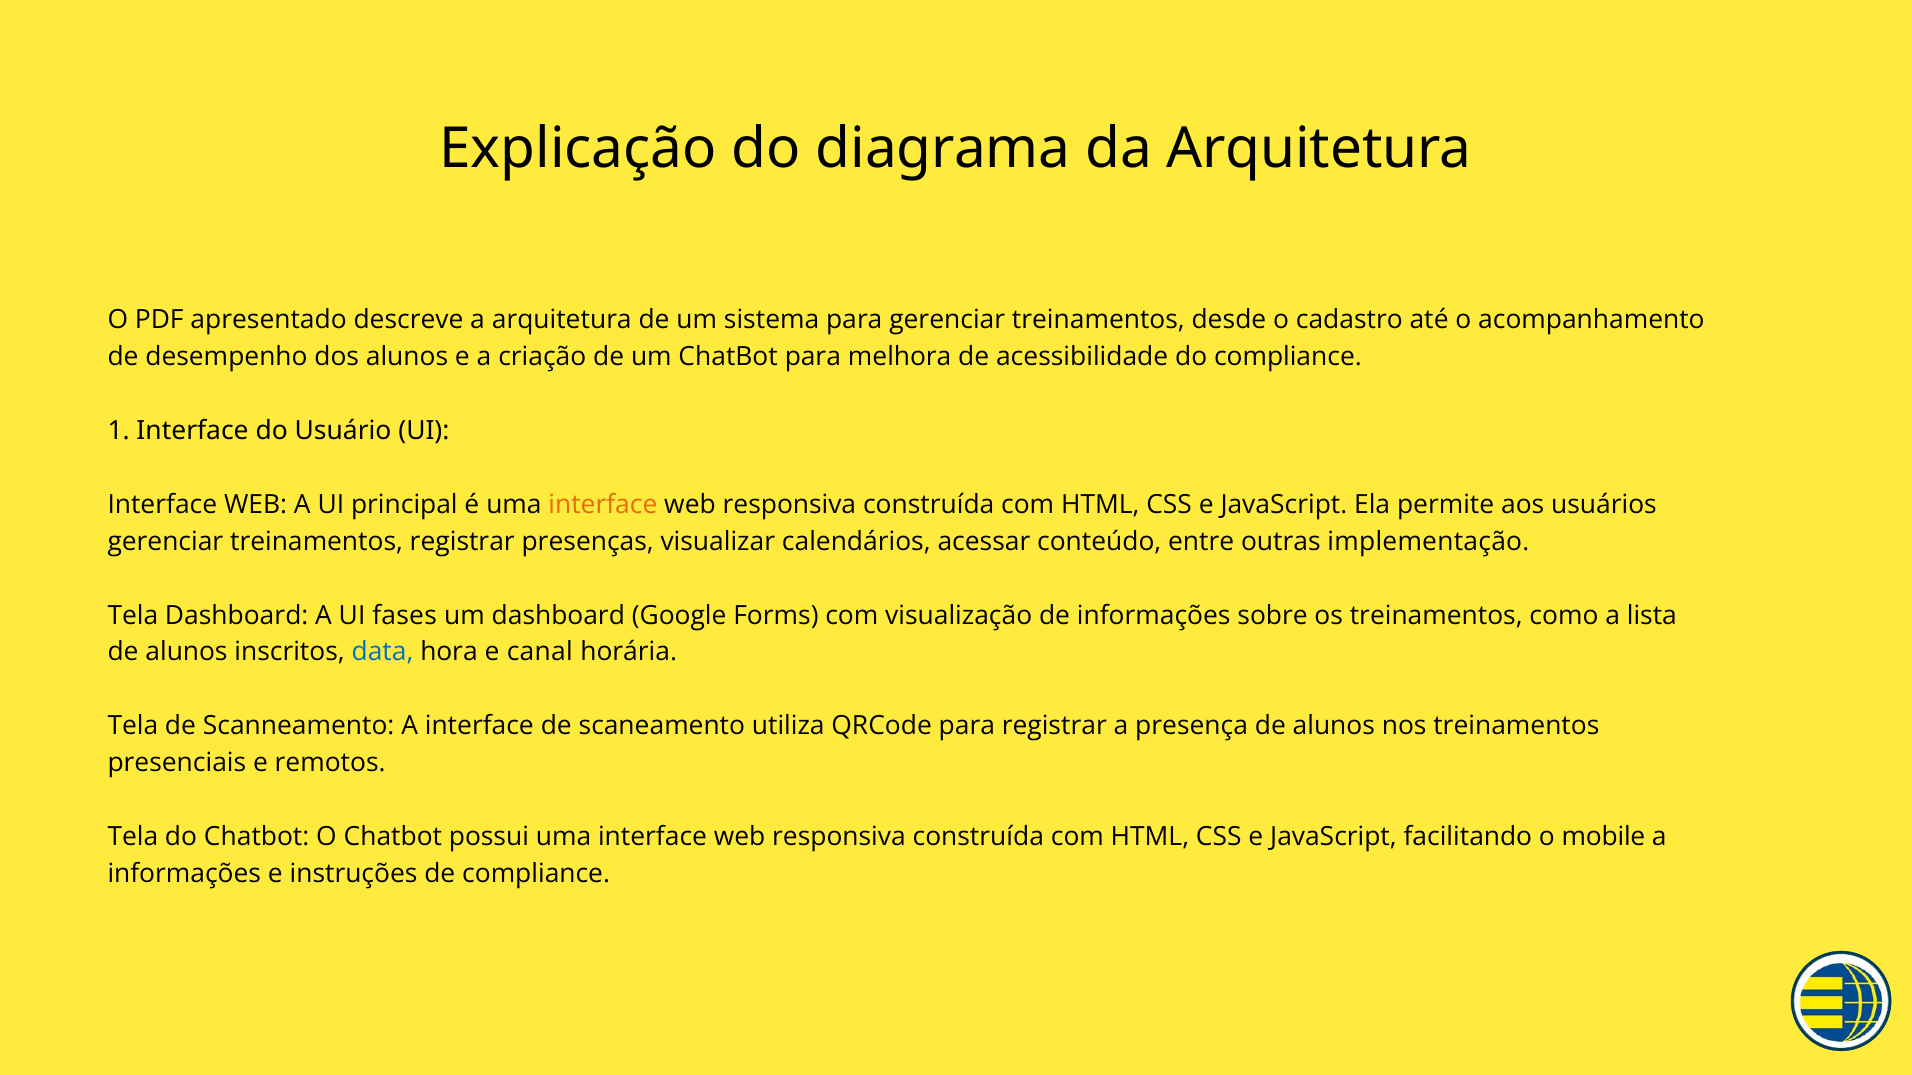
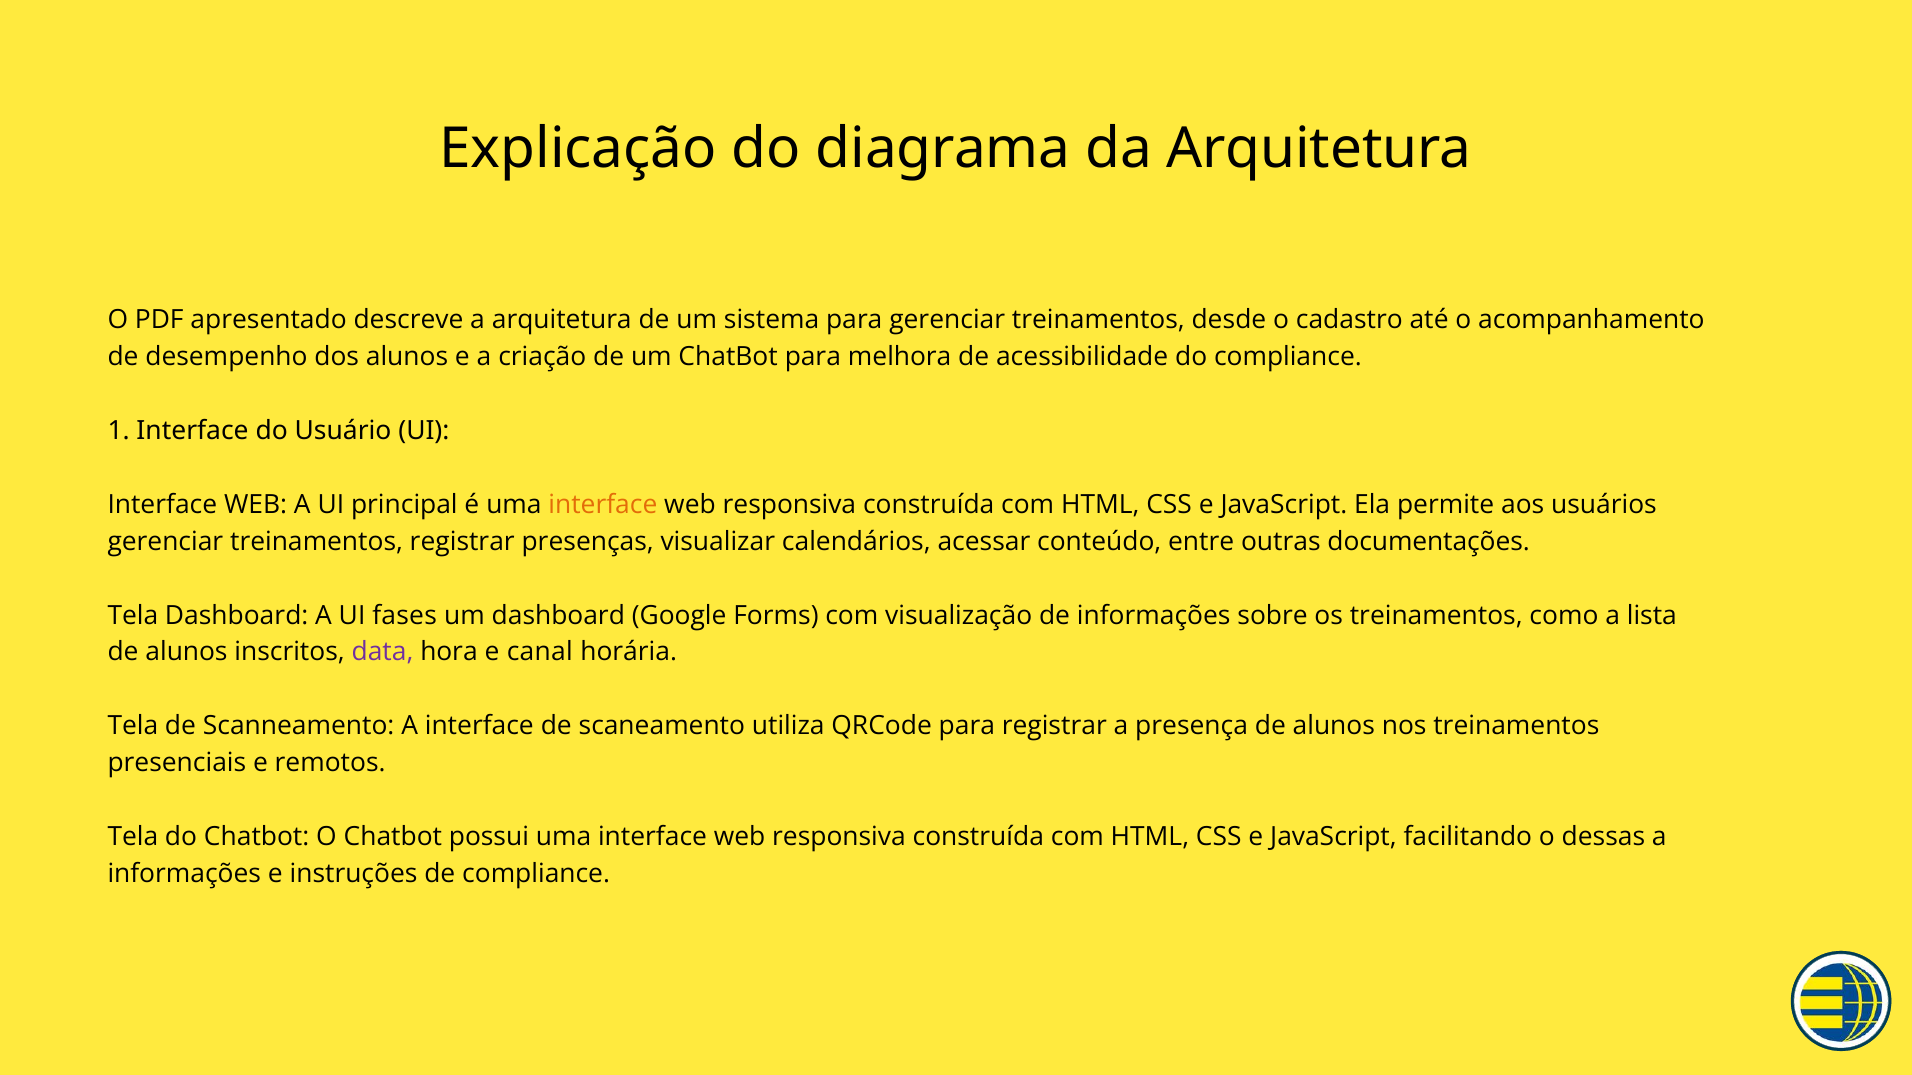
implementação: implementação -> documentações
data colour: blue -> purple
mobile: mobile -> dessas
